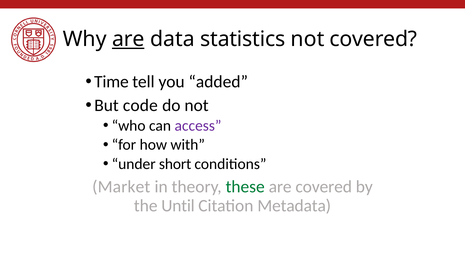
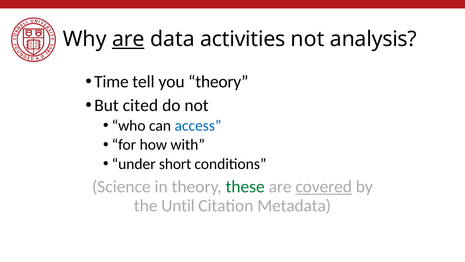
statistics: statistics -> activities
not covered: covered -> analysis
you added: added -> theory
code: code -> cited
access colour: purple -> blue
Market: Market -> Science
covered at (324, 186) underline: none -> present
